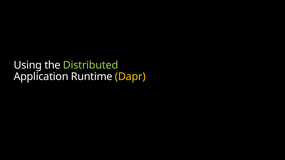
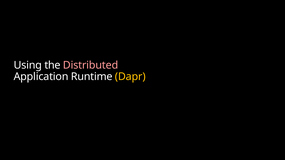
Distributed colour: light green -> pink
